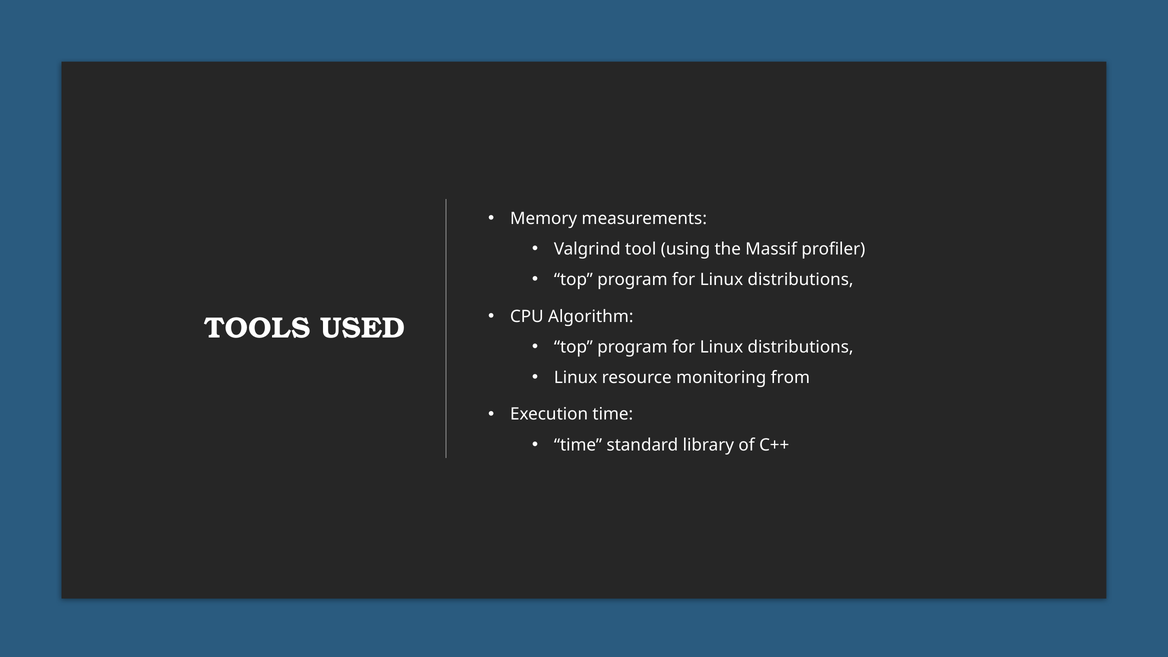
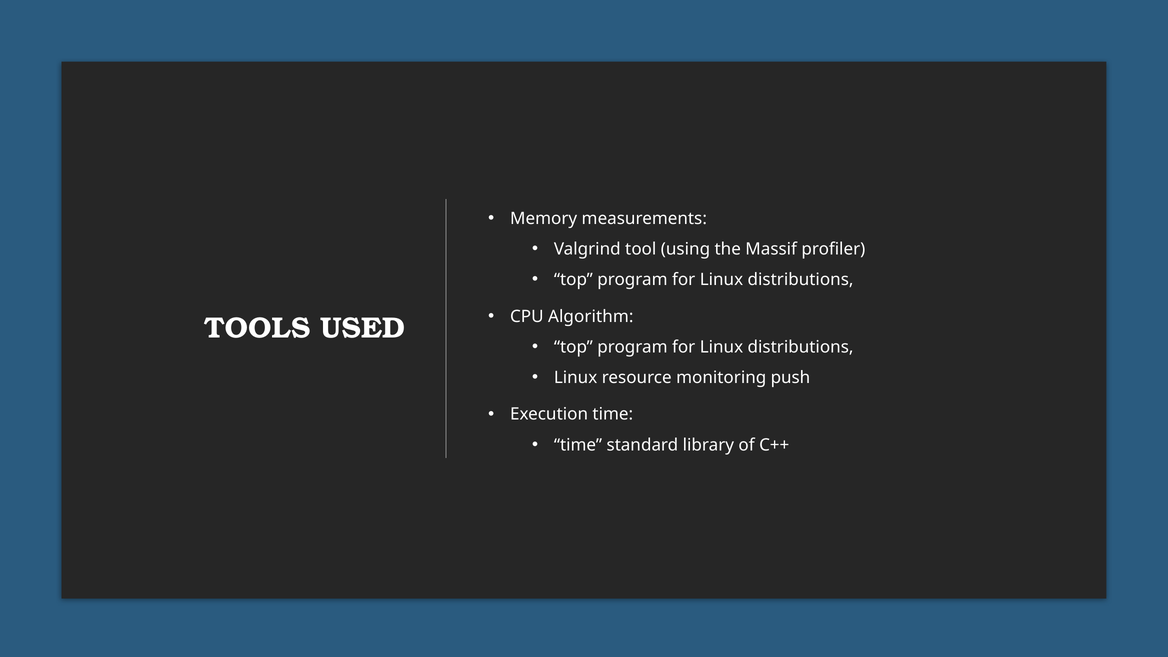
from: from -> push
